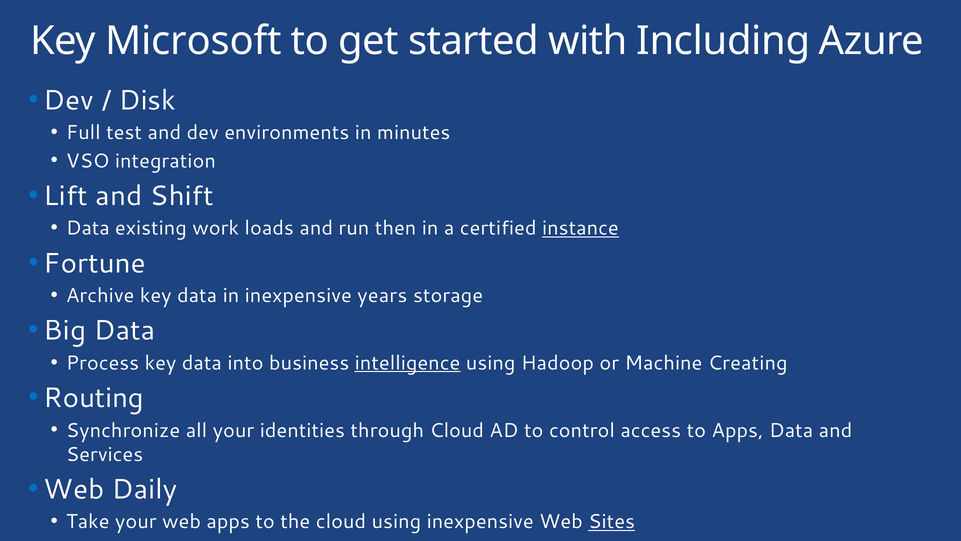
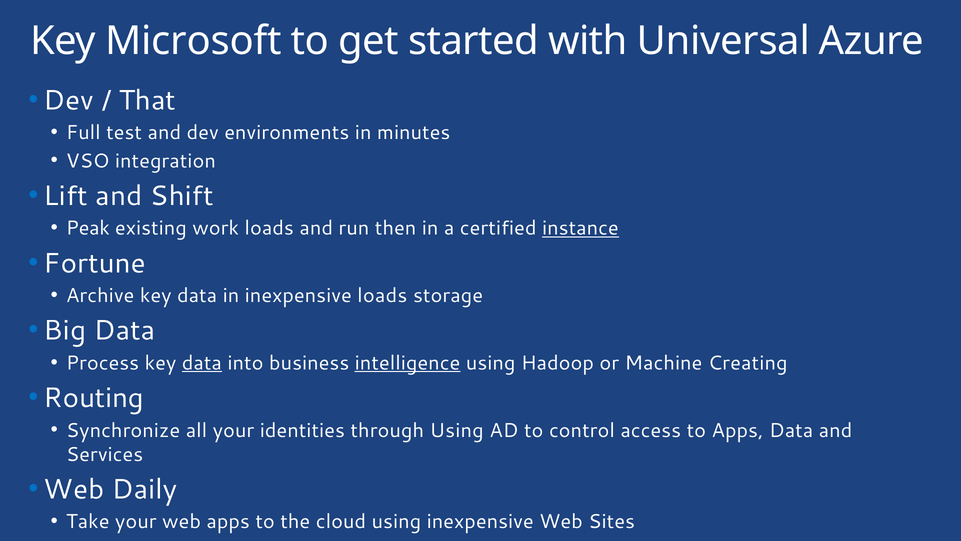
Including: Including -> Universal
Disk: Disk -> That
Data at (88, 228): Data -> Peak
inexpensive years: years -> loads
data at (202, 363) underline: none -> present
through Cloud: Cloud -> Using
Sites underline: present -> none
